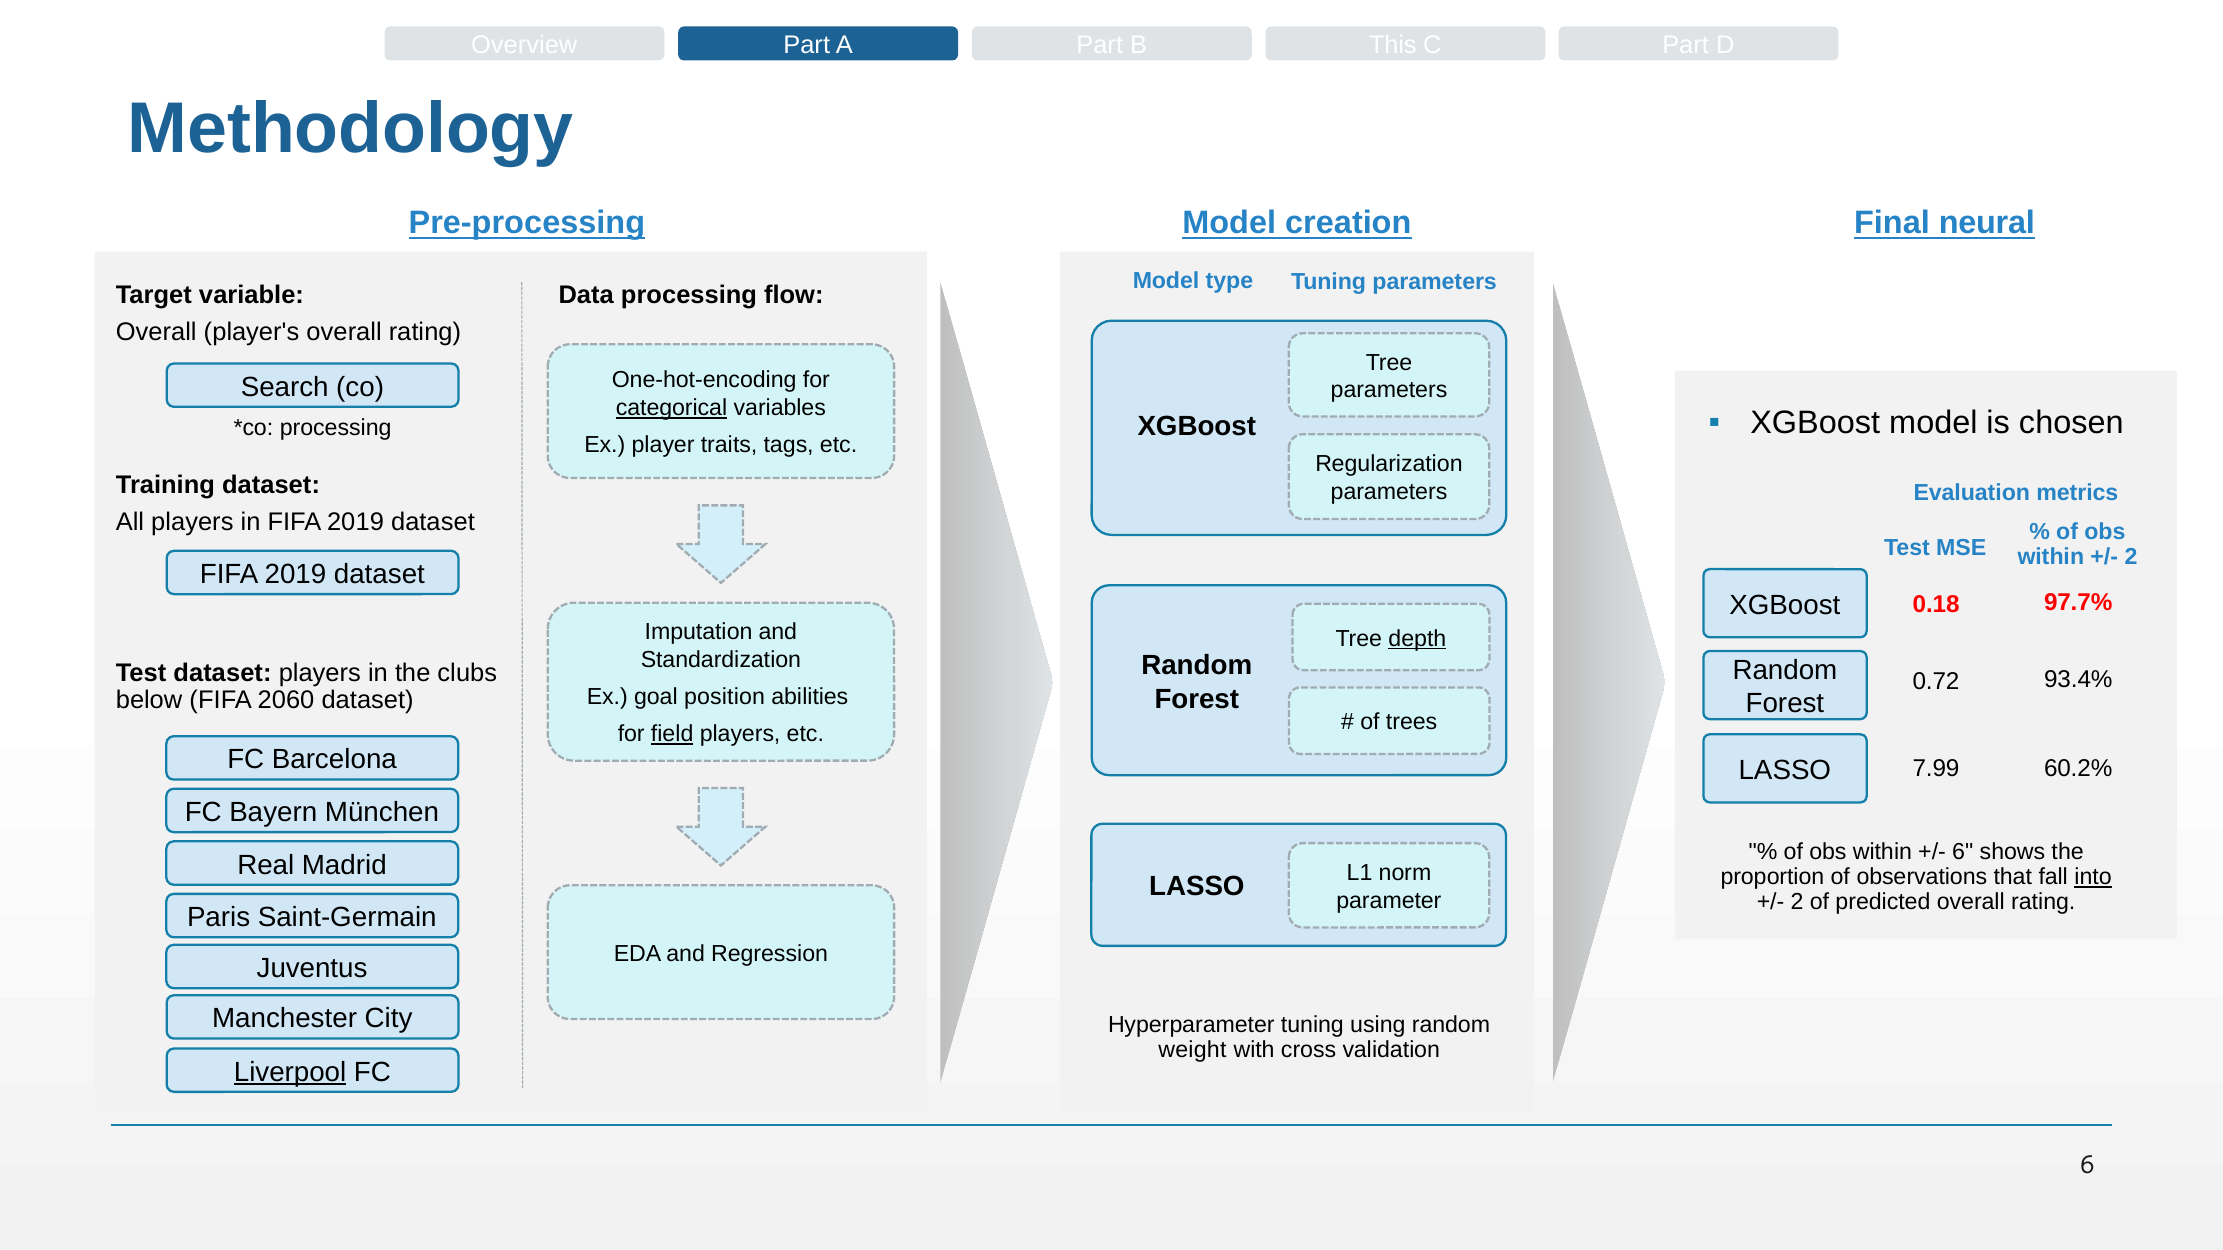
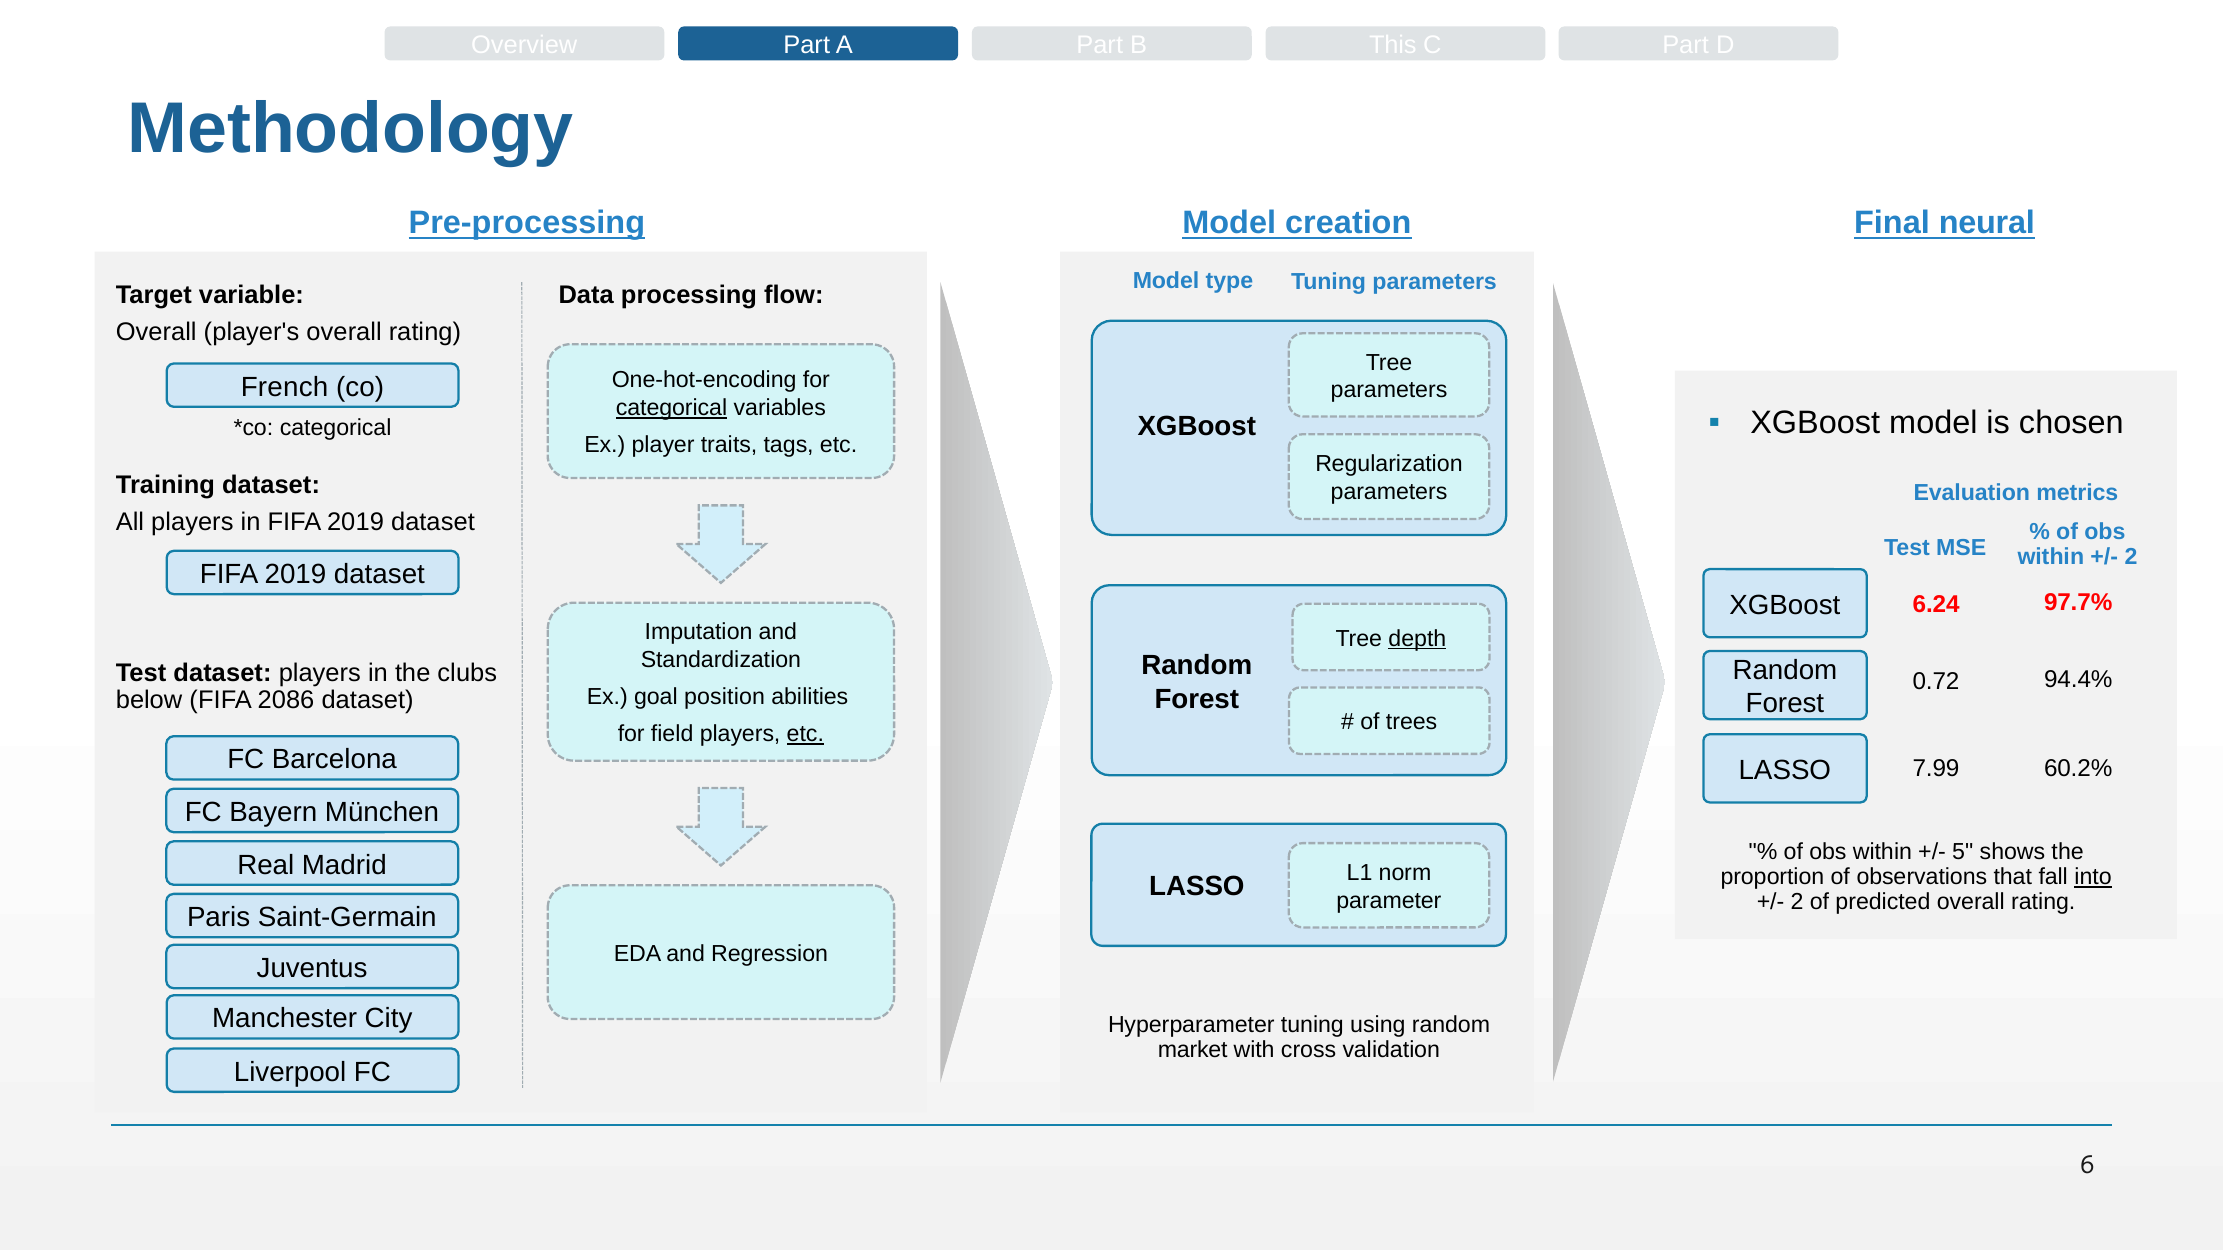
Search: Search -> French
processing at (336, 428): processing -> categorical
0.18: 0.18 -> 6.24
93.4%: 93.4% -> 94.4%
2060: 2060 -> 2086
field underline: present -> none
etc at (805, 734) underline: none -> present
6 at (1963, 852): 6 -> 5
weight: weight -> market
Liverpool underline: present -> none
